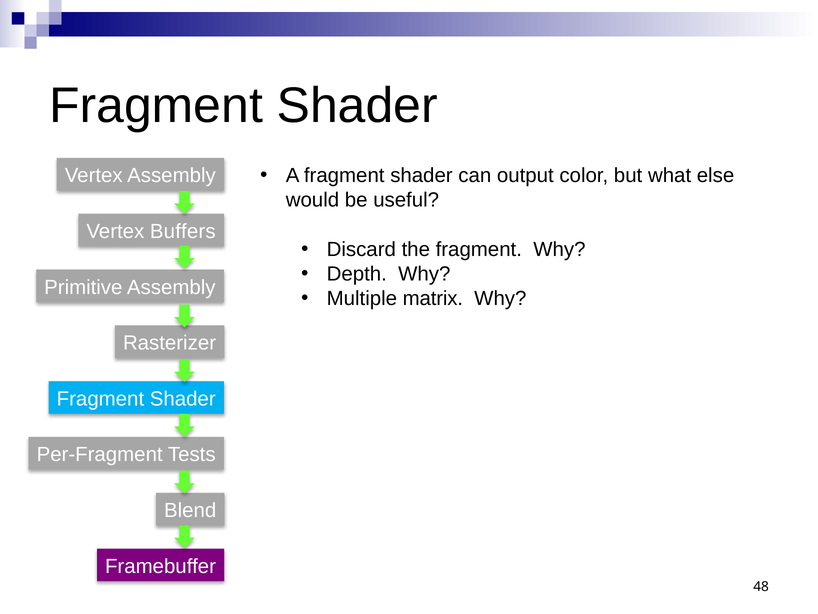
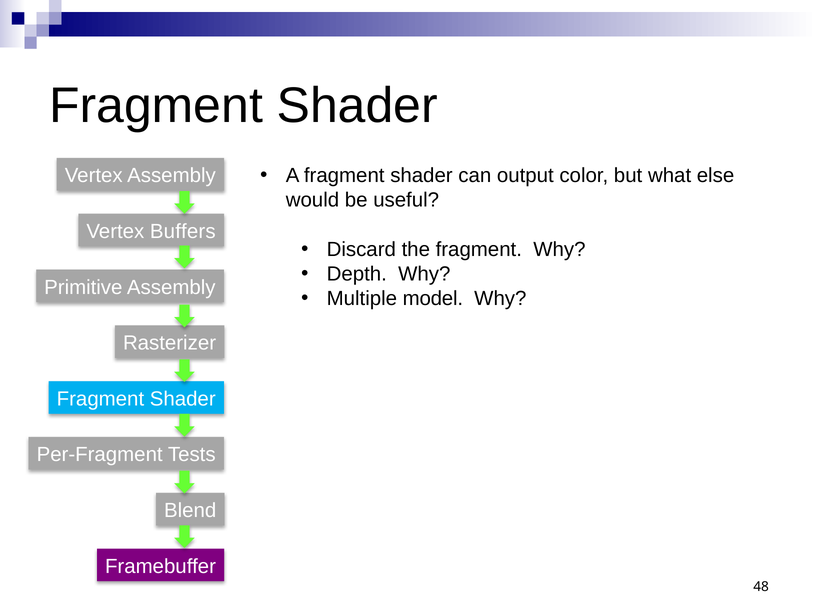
matrix: matrix -> model
